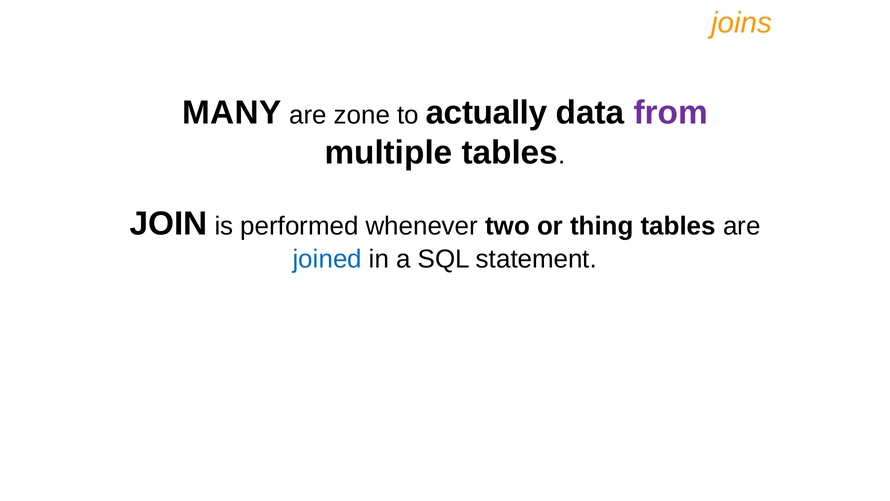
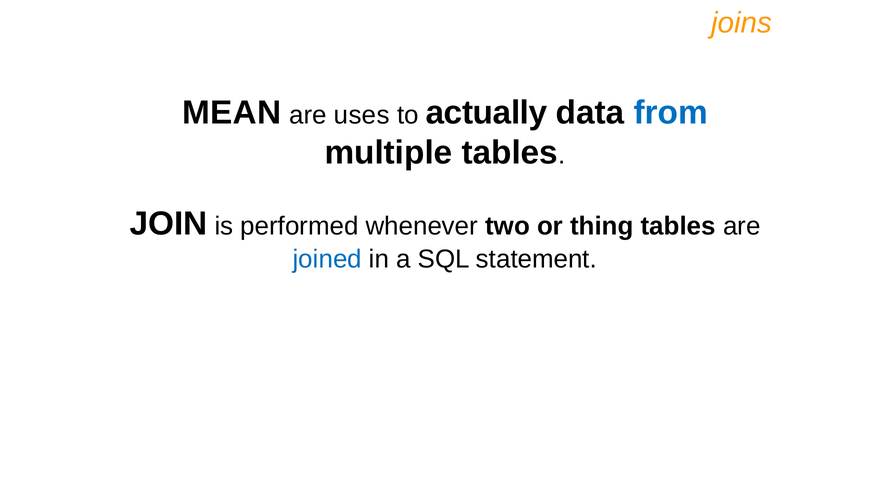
MANY: MANY -> MEAN
zone: zone -> uses
from colour: purple -> blue
